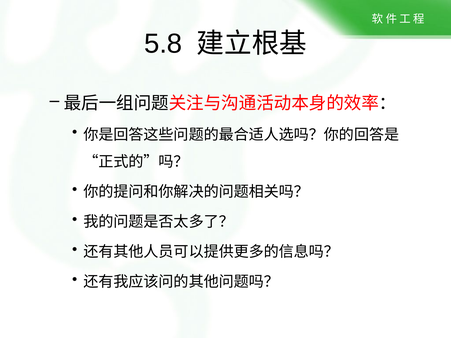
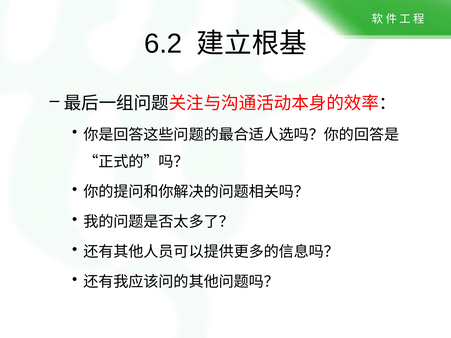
5.8: 5.8 -> 6.2
